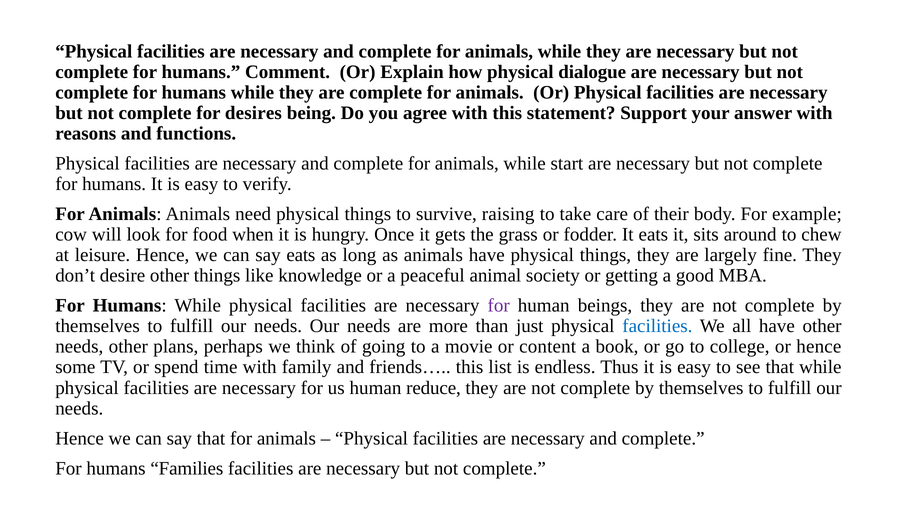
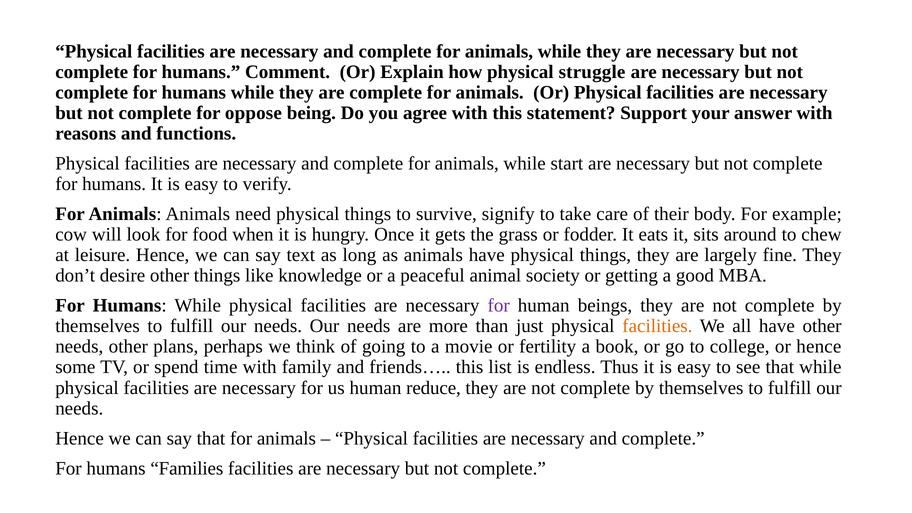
dialogue: dialogue -> struggle
desires: desires -> oppose
raising: raising -> signify
say eats: eats -> text
facilities at (657, 326) colour: blue -> orange
content: content -> fertility
